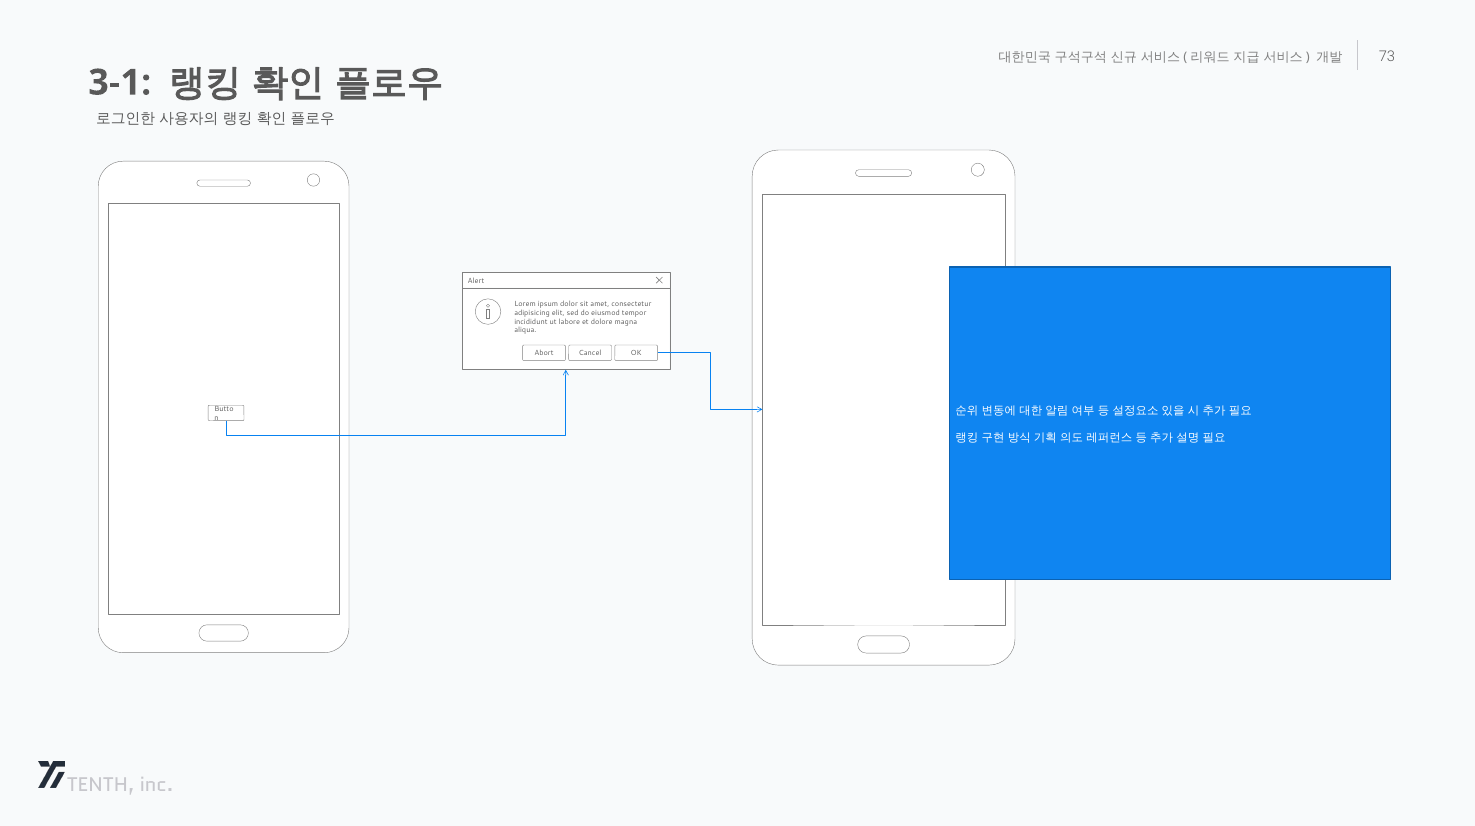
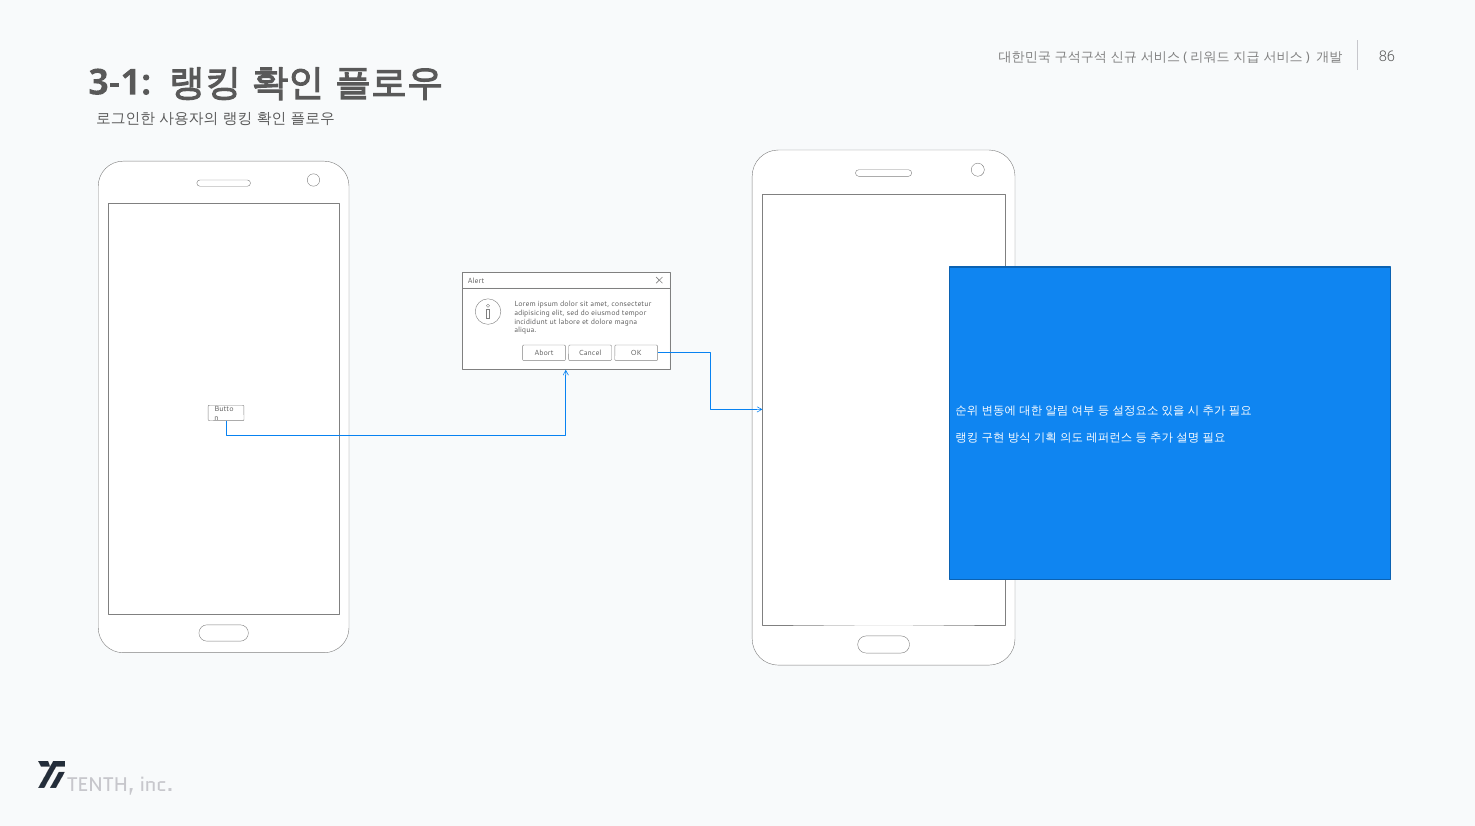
73: 73 -> 86
